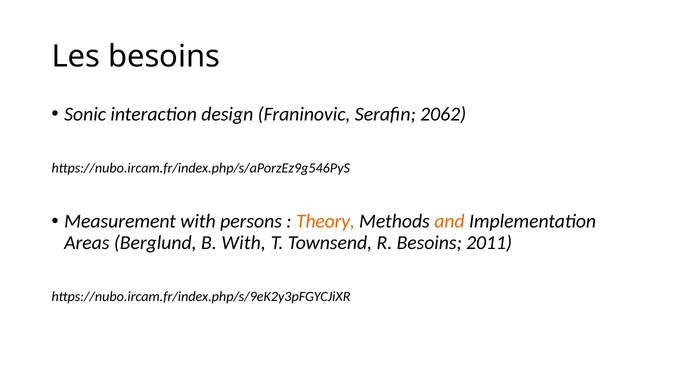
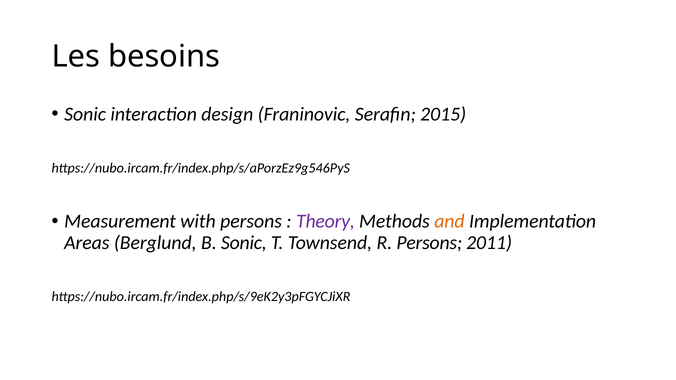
2062: 2062 -> 2015
Theory colour: orange -> purple
B With: With -> Sonic
R Besoins: Besoins -> Persons
